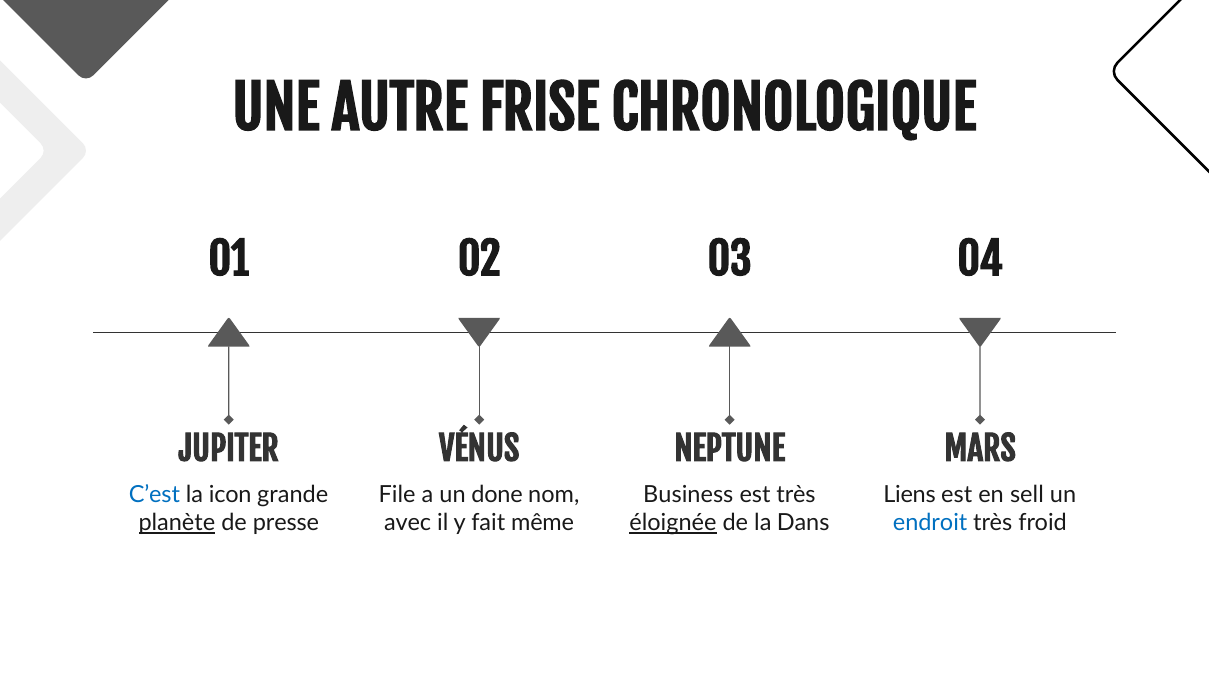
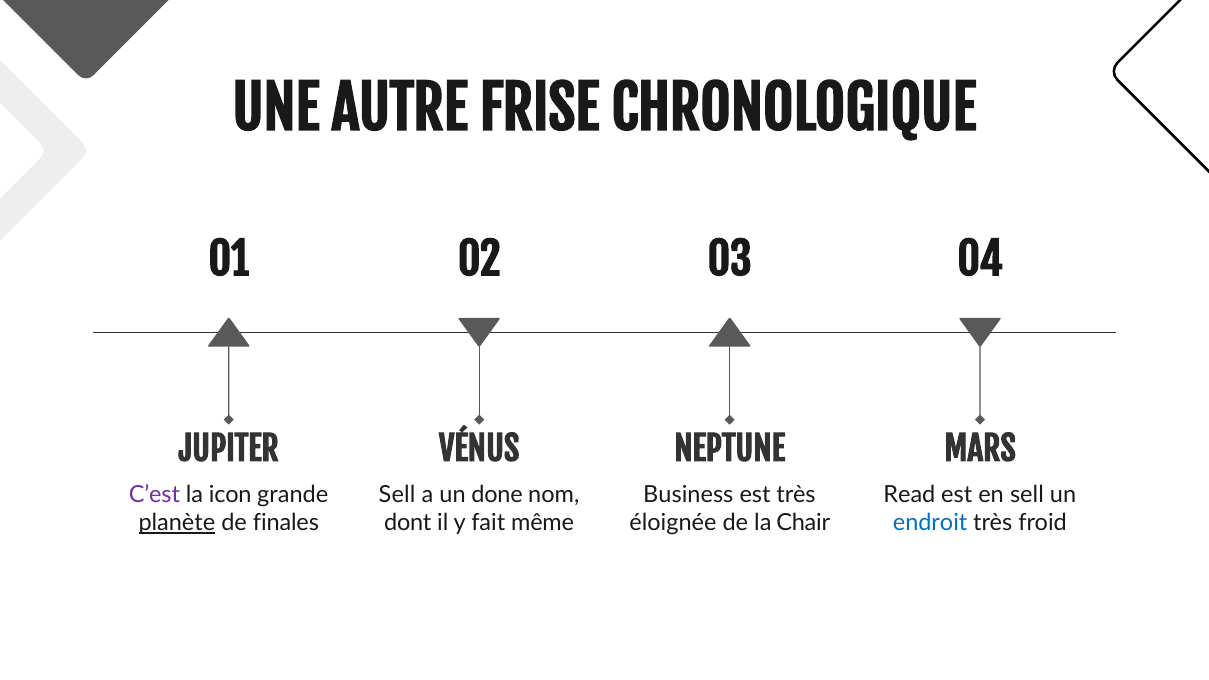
C’est colour: blue -> purple
File at (397, 495): File -> Sell
Liens: Liens -> Read
presse: presse -> finales
avec: avec -> dont
éloignée underline: present -> none
Dans: Dans -> Chair
